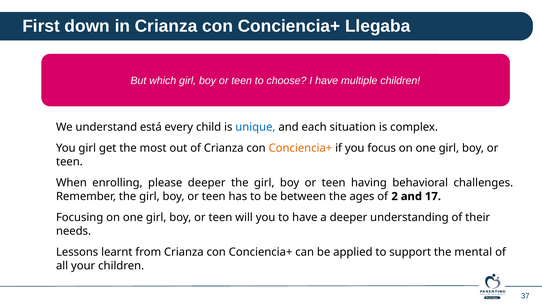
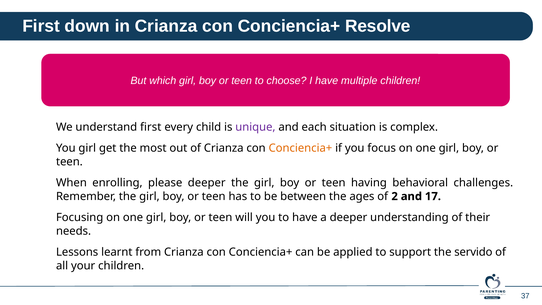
Llegaba: Llegaba -> Resolve
understand está: está -> first
unique colour: blue -> purple
mental: mental -> servido
